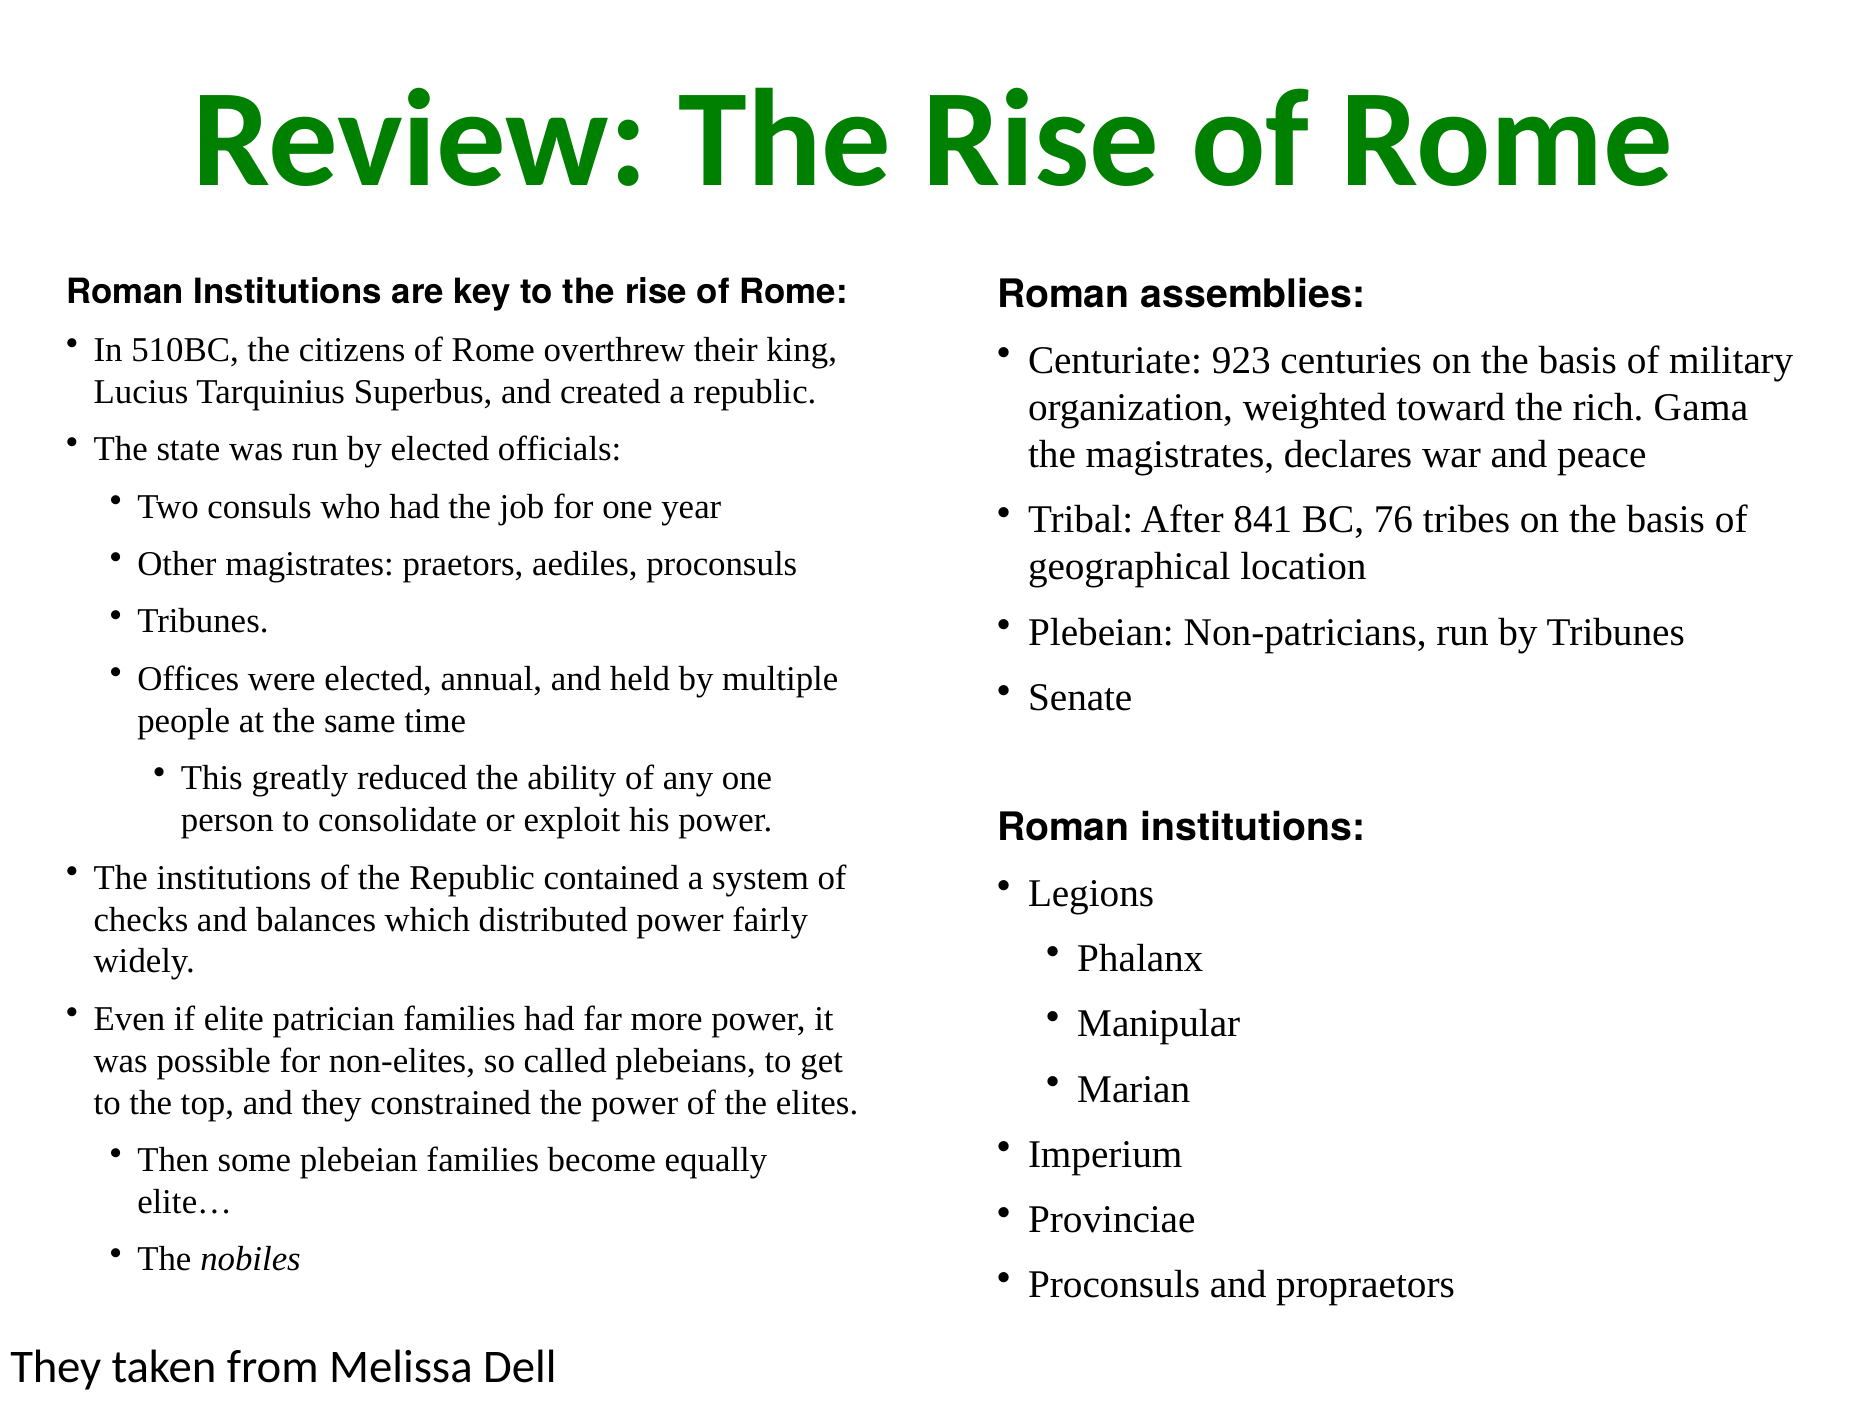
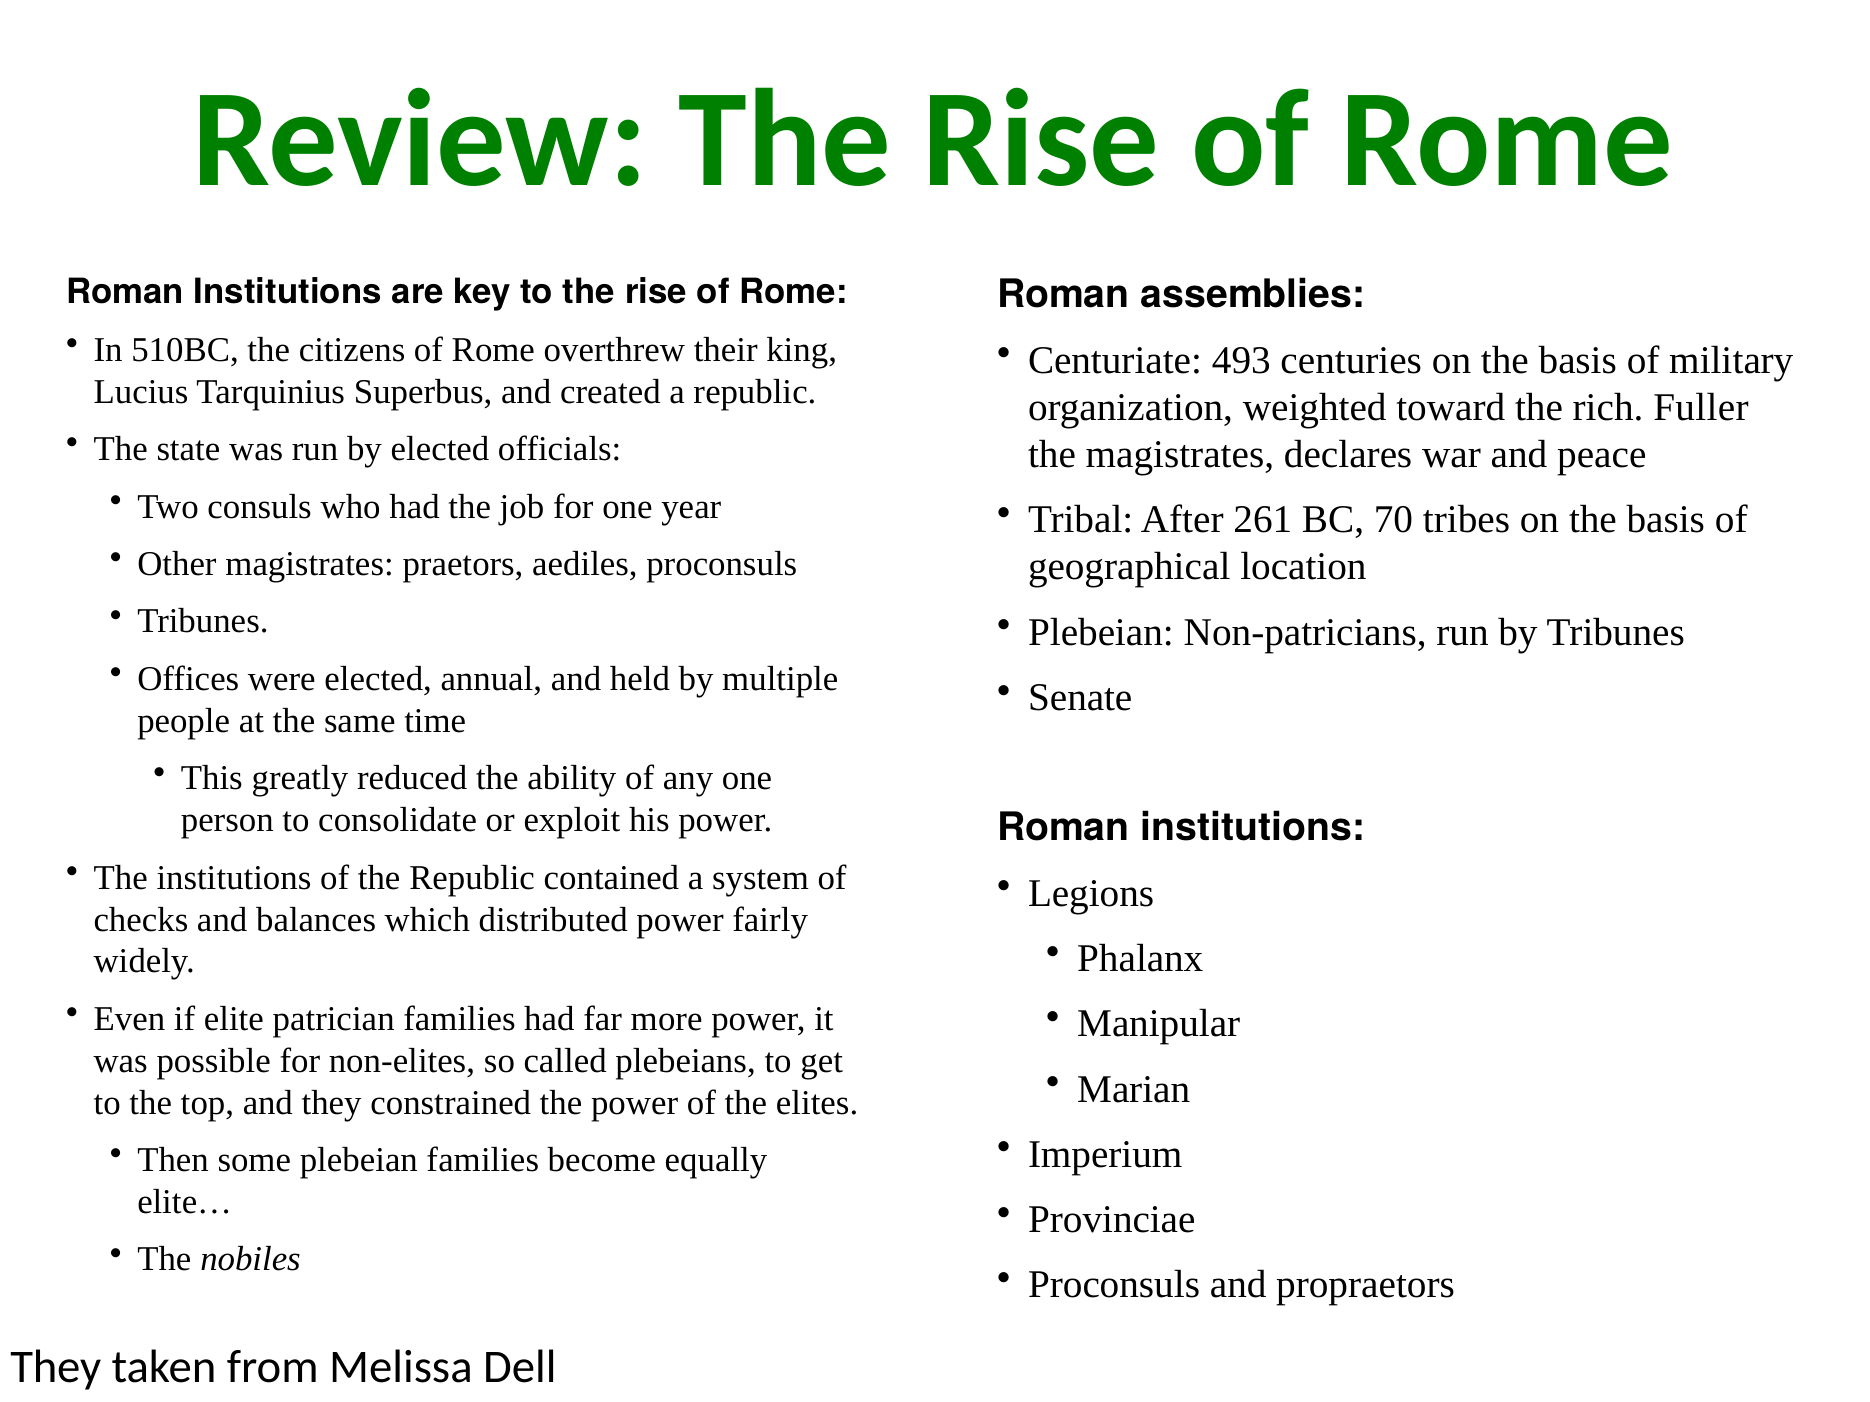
923: 923 -> 493
Gama: Gama -> Fuller
841: 841 -> 261
76: 76 -> 70
